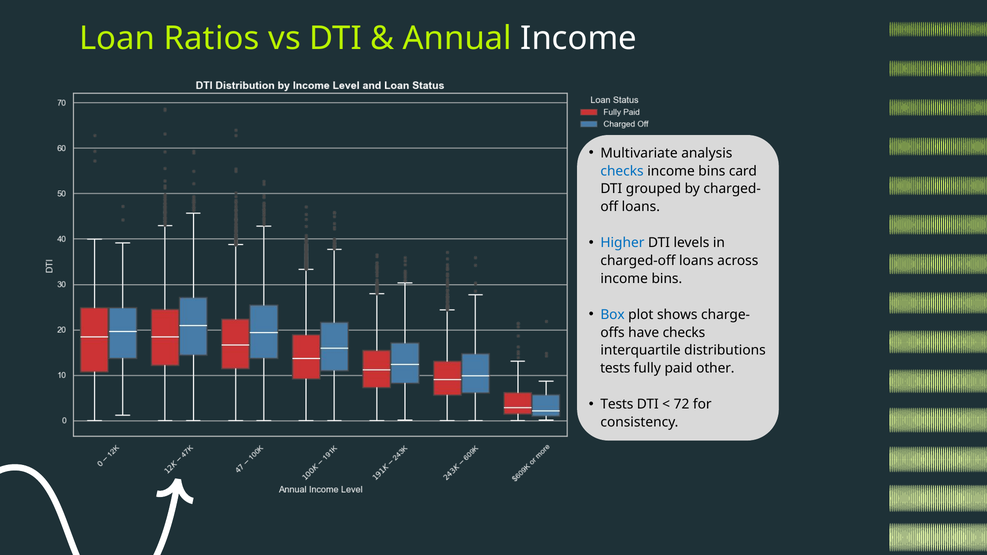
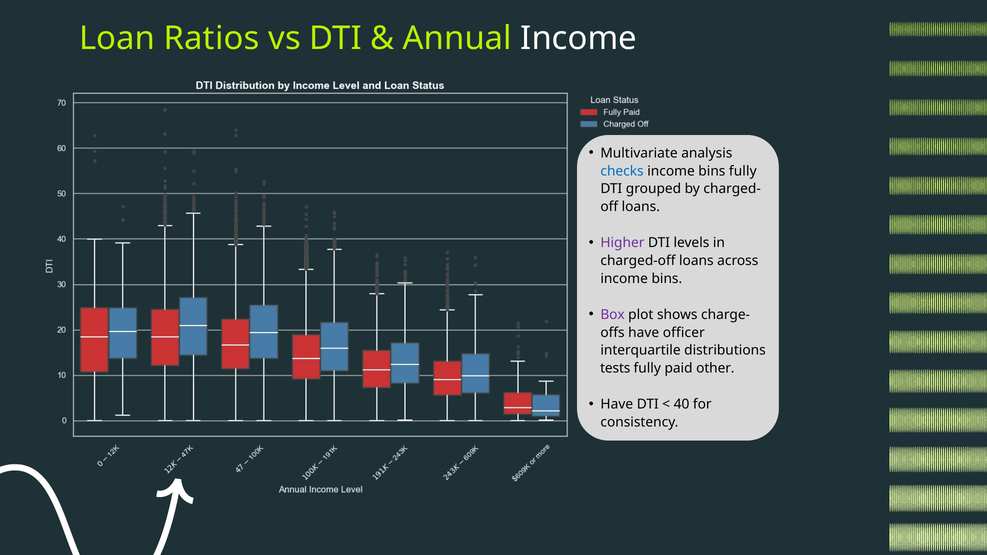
bins card: card -> fully
Higher colour: blue -> purple
Box colour: blue -> purple
have checks: checks -> officer
Tests at (617, 404): Tests -> Have
72: 72 -> 40
